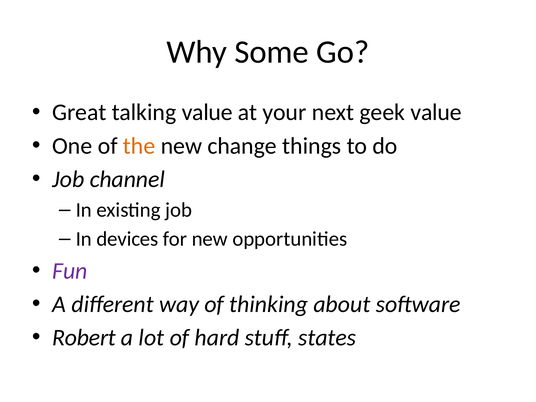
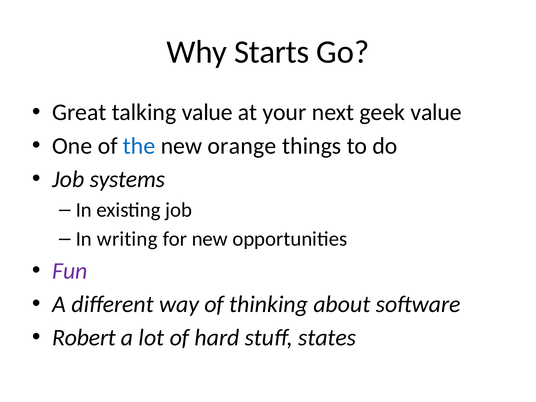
Some: Some -> Starts
the colour: orange -> blue
change: change -> orange
channel: channel -> systems
devices: devices -> writing
